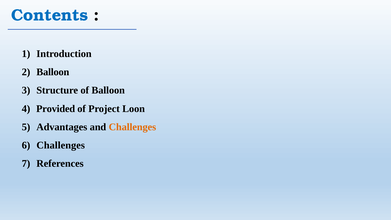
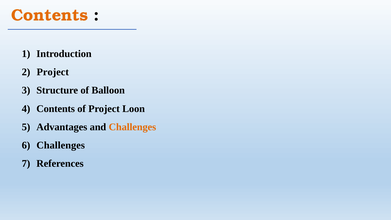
Contents at (50, 15) colour: blue -> orange
Balloon at (53, 72): Balloon -> Project
Provided at (56, 109): Provided -> Contents
